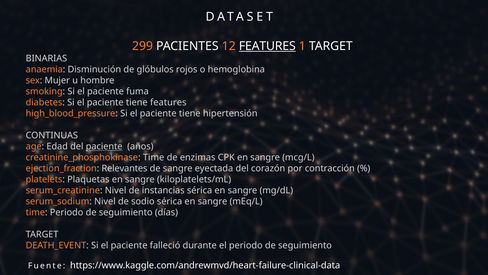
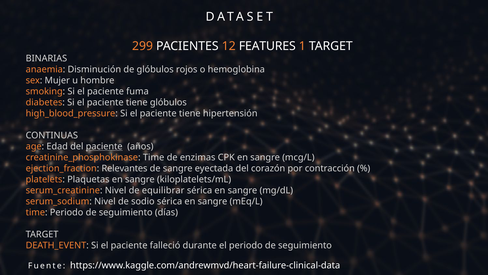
FEATURES at (267, 46) underline: present -> none
tiene features: features -> glóbulos
instancias: instancias -> equilibrar
